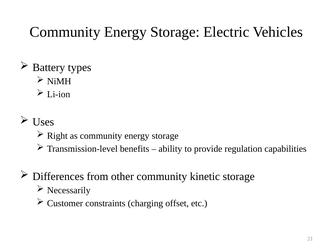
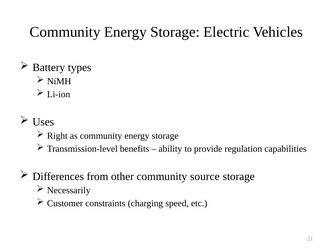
kinetic: kinetic -> source
offset: offset -> speed
